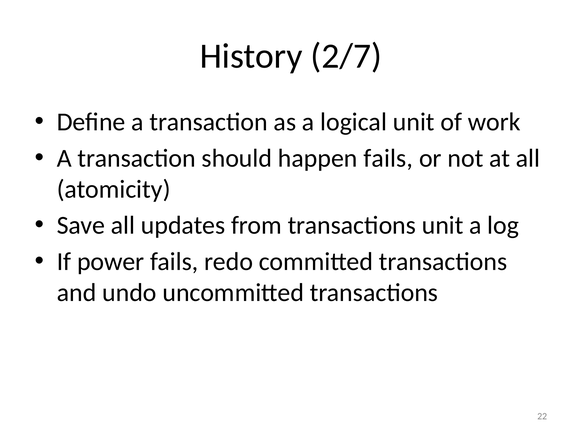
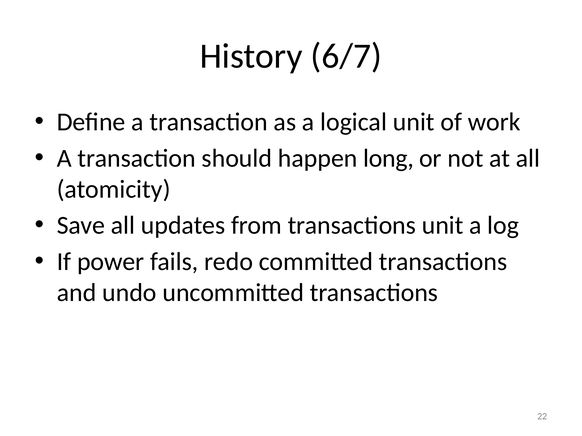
2/7: 2/7 -> 6/7
happen fails: fails -> long
